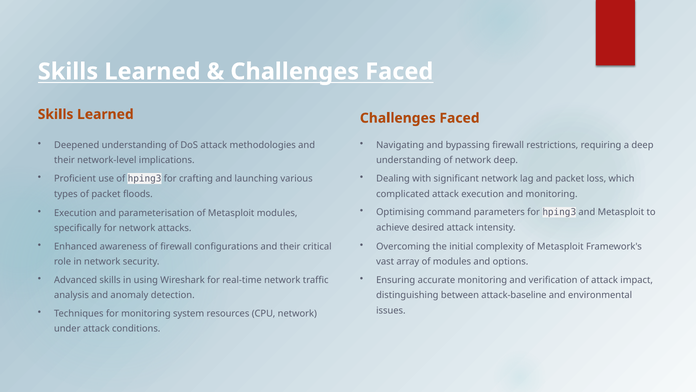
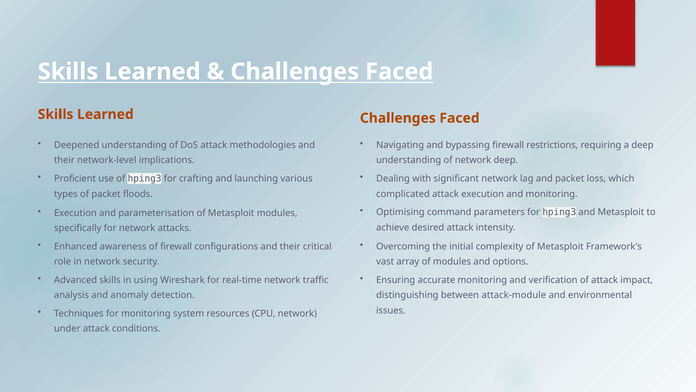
attack-baseline: attack-baseline -> attack-module
